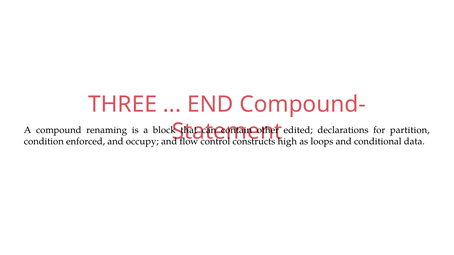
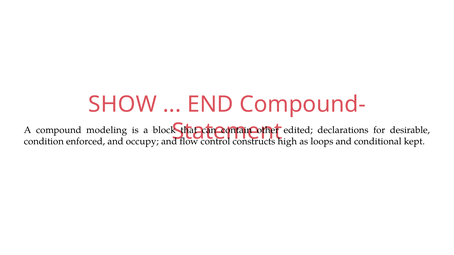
THREE: THREE -> SHOW
renaming: renaming -> modeling
partition: partition -> desirable
data: data -> kept
